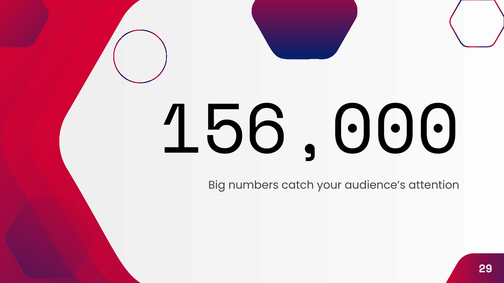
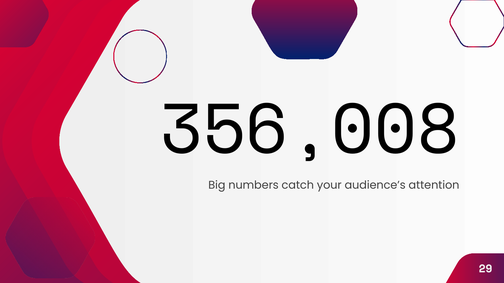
156,000: 156,000 -> 356,008
